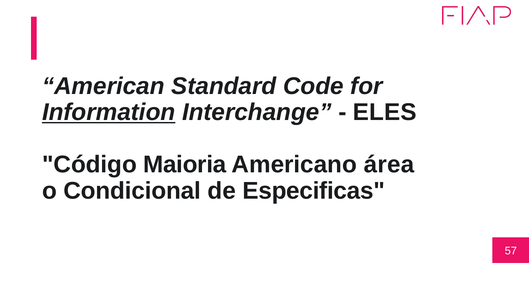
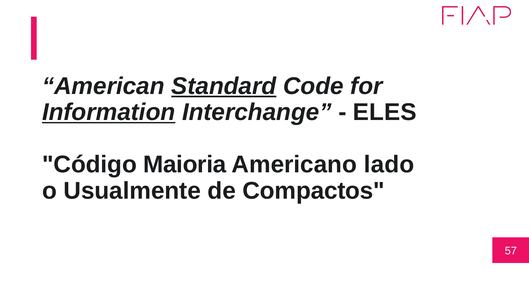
Standard underline: none -> present
área: área -> lado
Condicional: Condicional -> Usualmente
Especificas: Especificas -> Compactos
